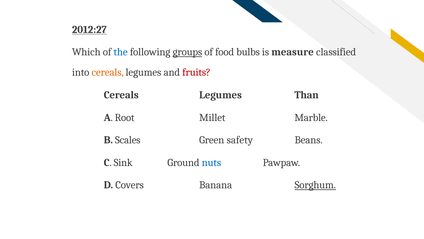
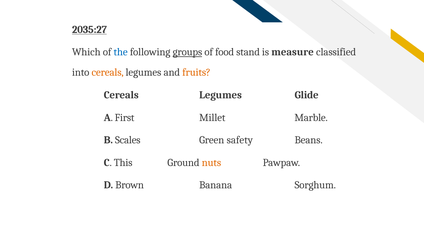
2012:27: 2012:27 -> 2035:27
bulbs: bulbs -> stand
fruits colour: red -> orange
Than: Than -> Glide
Root: Root -> First
Sink: Sink -> This
nuts colour: blue -> orange
Covers: Covers -> Brown
Sorghum underline: present -> none
